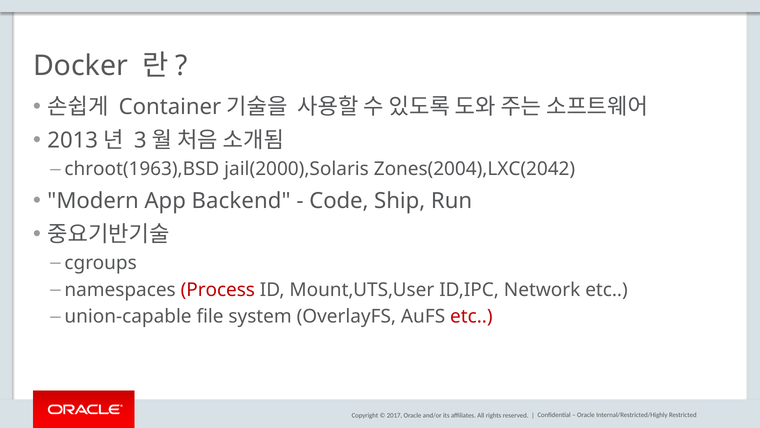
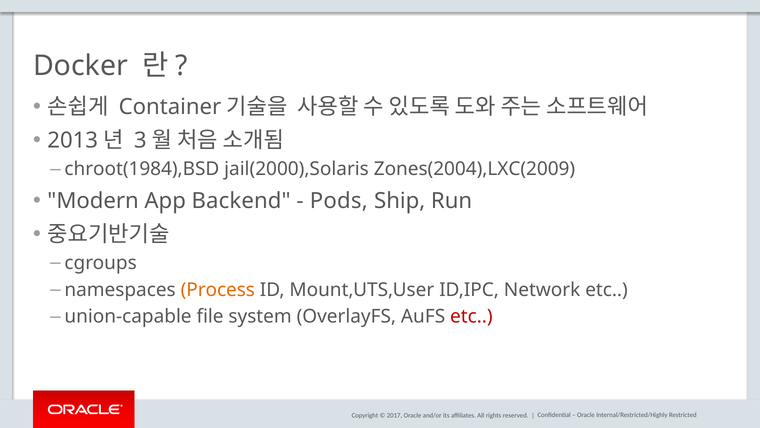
chroot(1963),BSD: chroot(1963),BSD -> chroot(1984),BSD
Zones(2004),LXC(2042: Zones(2004),LXC(2042 -> Zones(2004),LXC(2009
Code: Code -> Pods
Process colour: red -> orange
